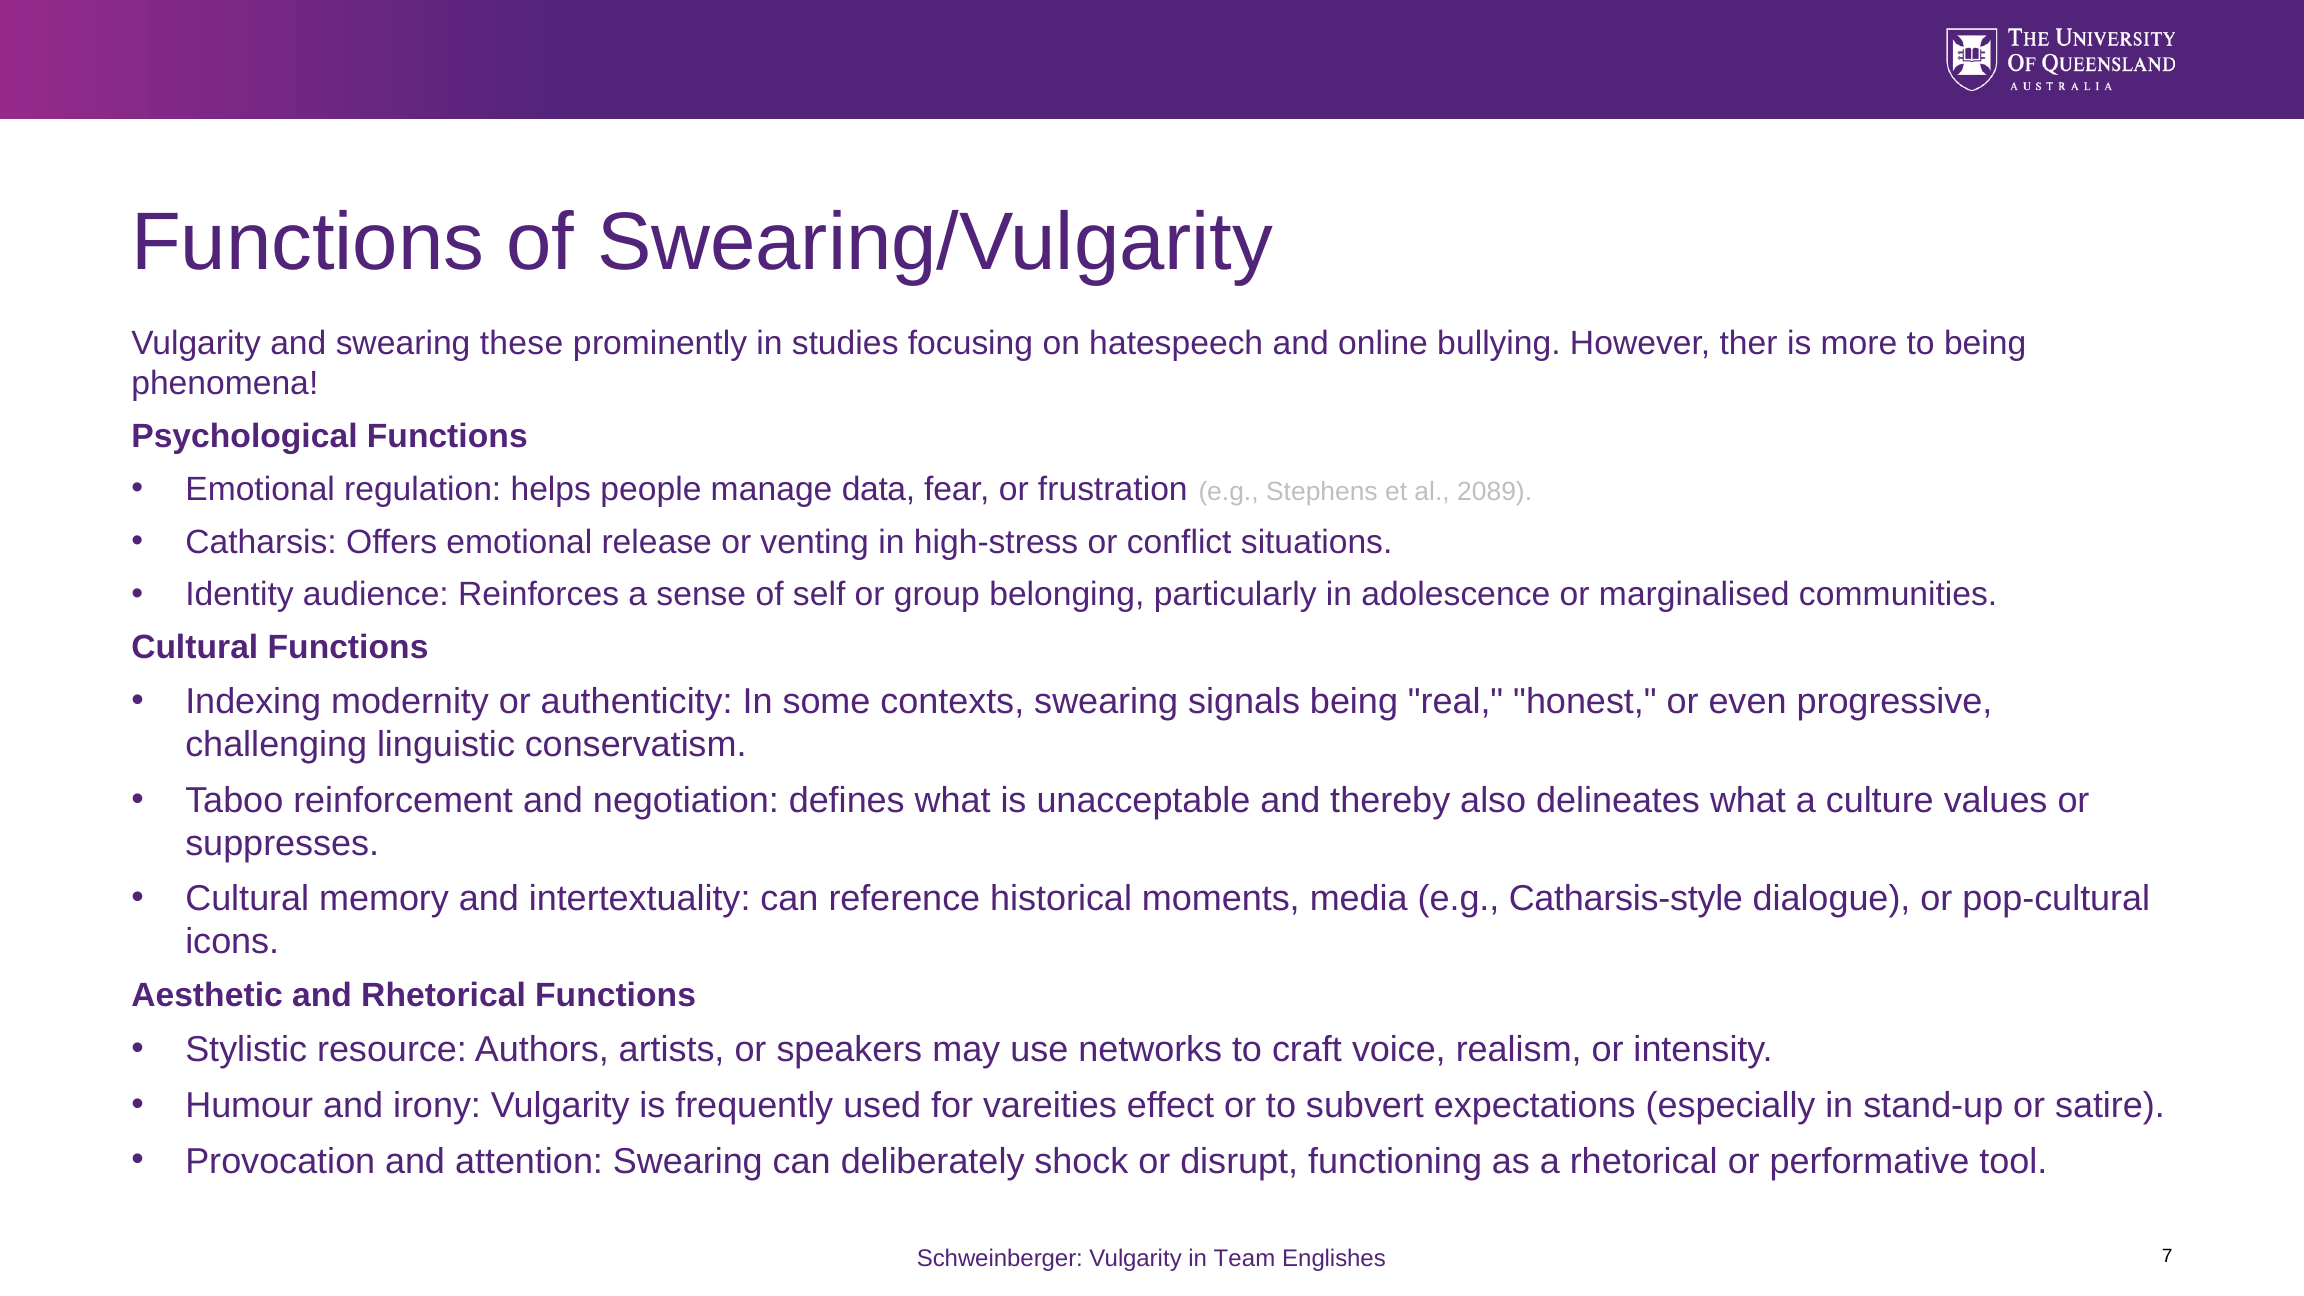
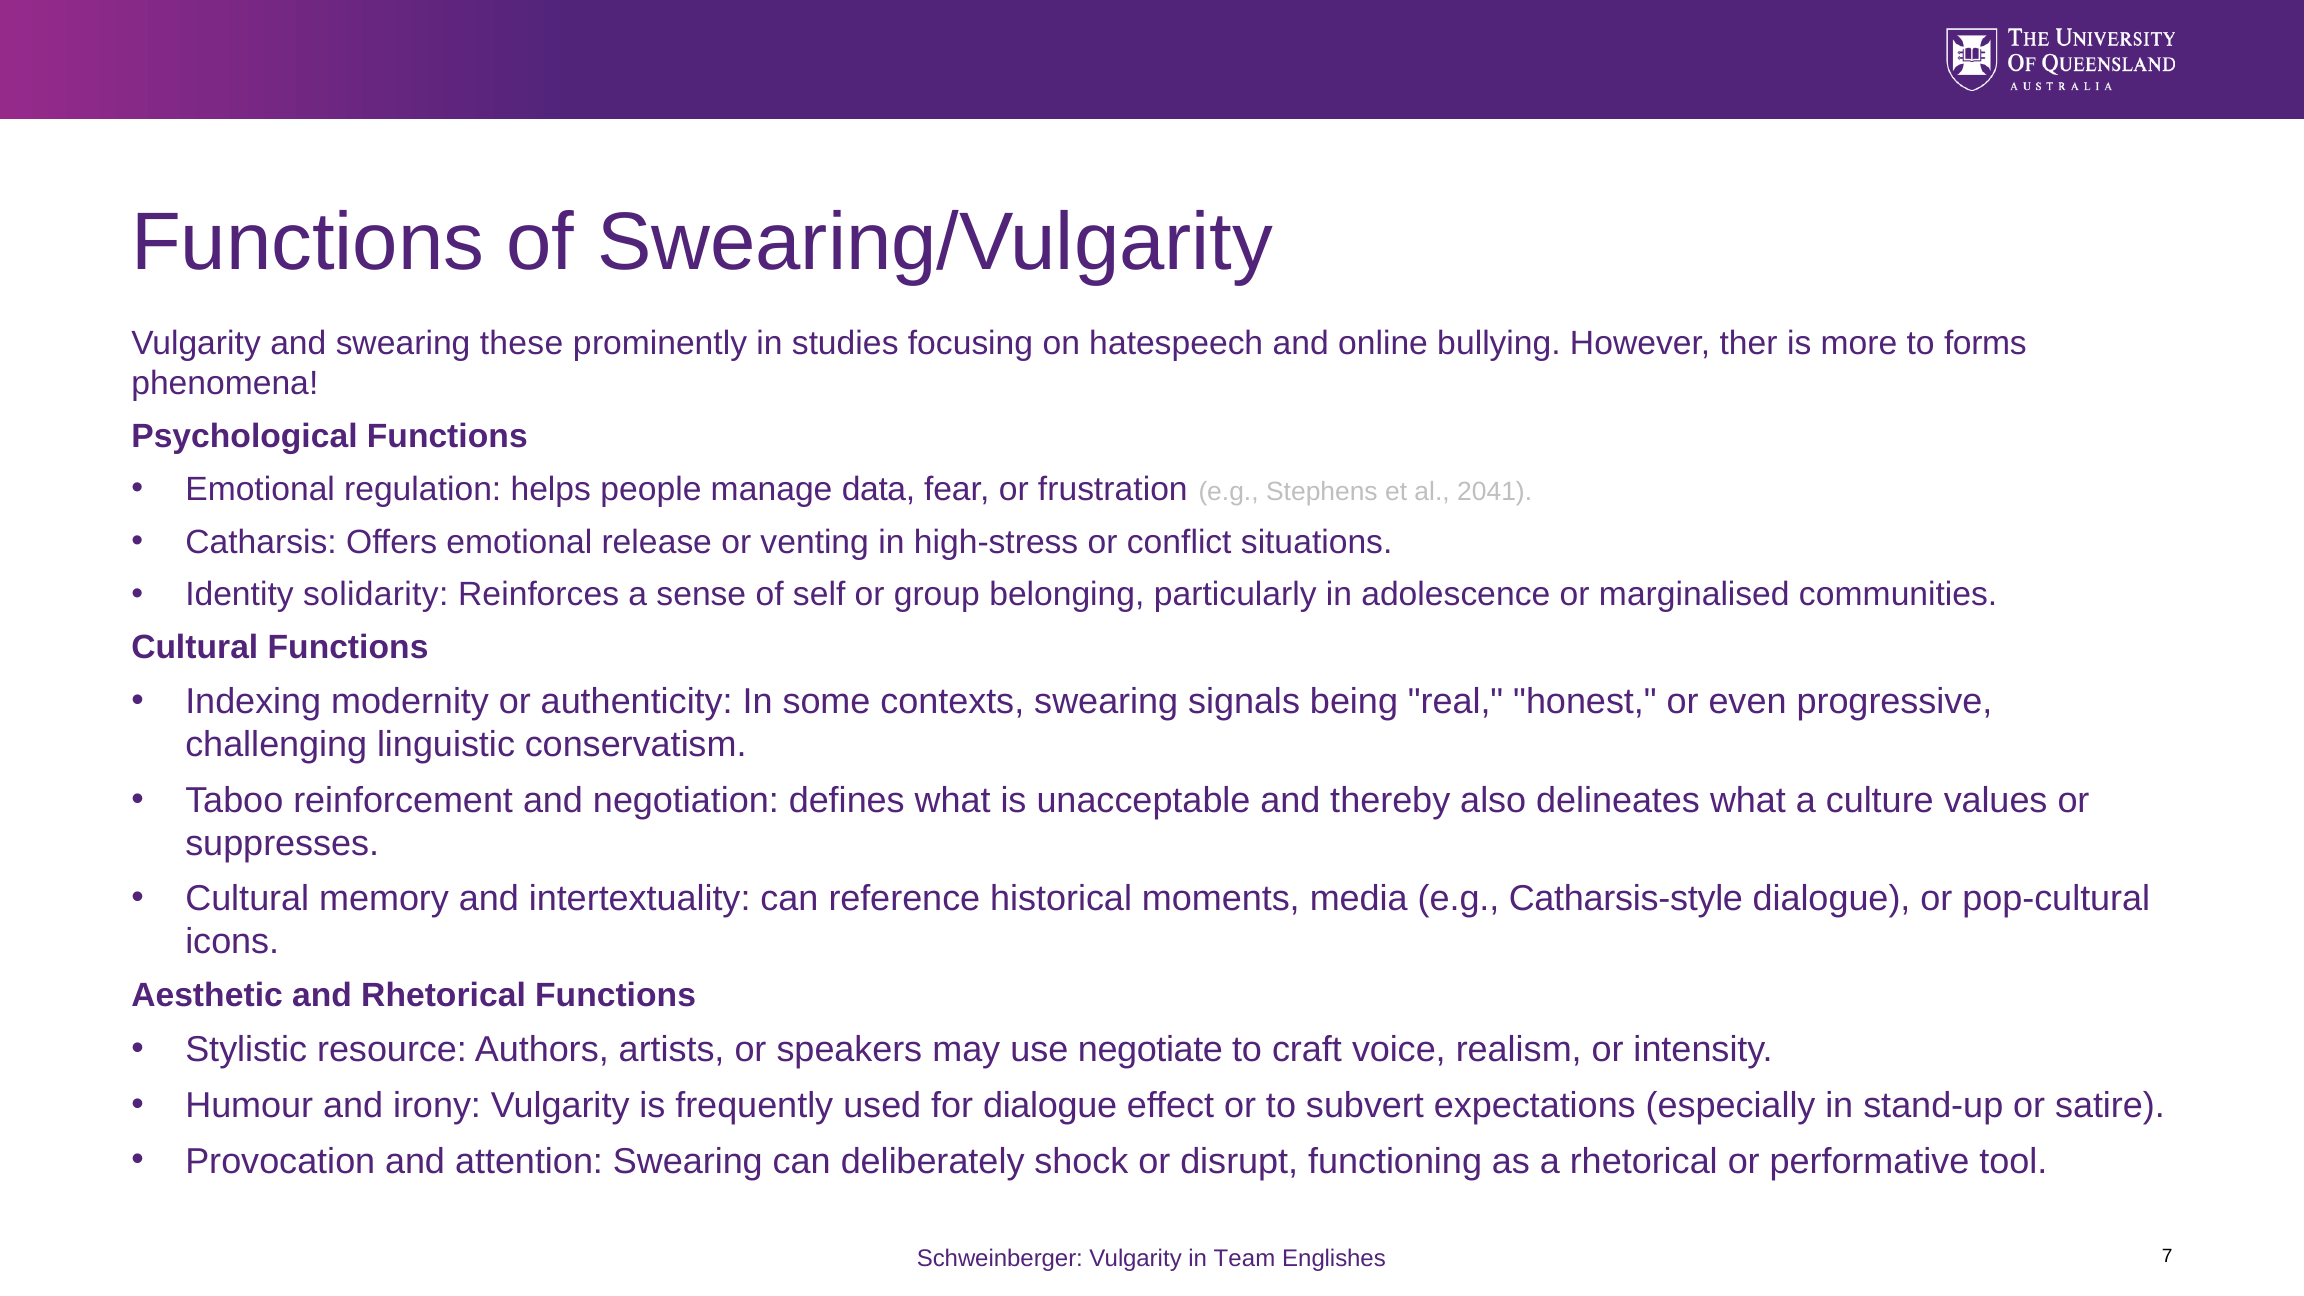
to being: being -> forms
2089: 2089 -> 2041
audience: audience -> solidarity
networks: networks -> negotiate
for vareities: vareities -> dialogue
